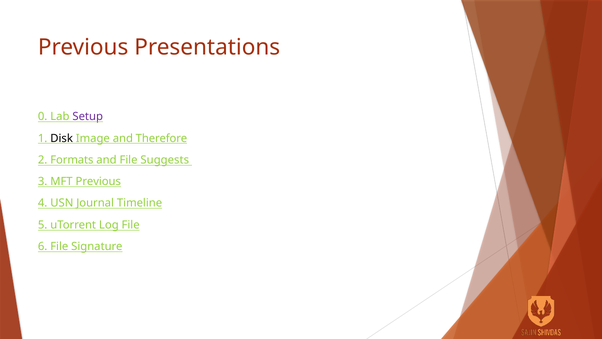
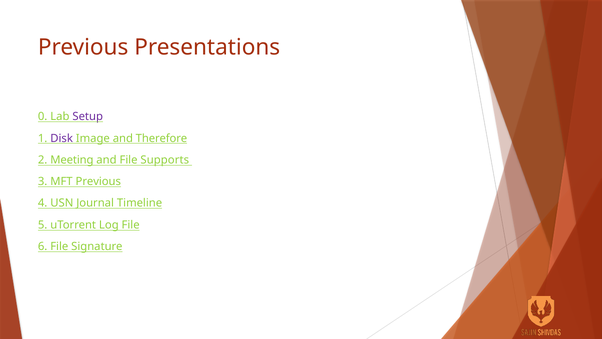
Disk colour: black -> purple
Formats: Formats -> Meeting
Suggests: Suggests -> Supports
